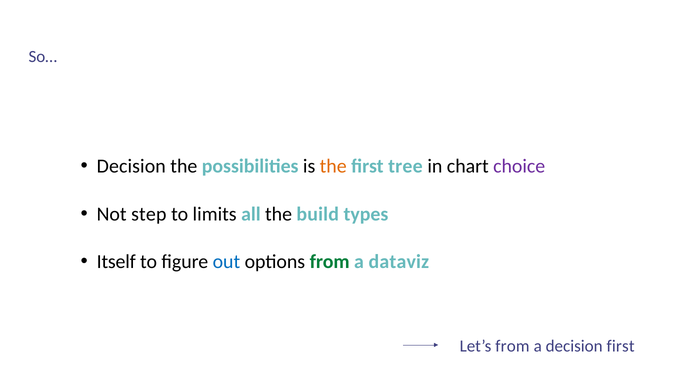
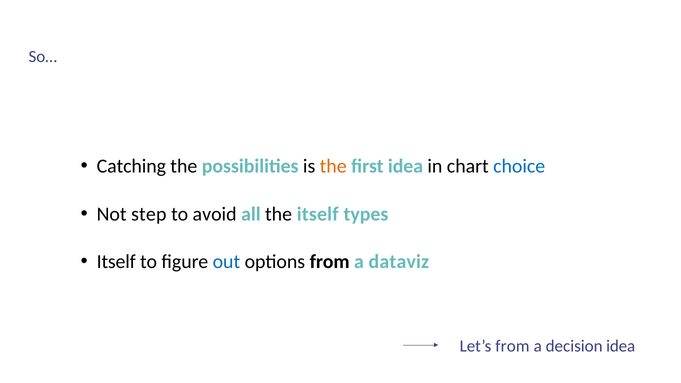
Decision at (131, 166): Decision -> Catching
first tree: tree -> idea
choice colour: purple -> blue
limits: limits -> avoid
the build: build -> itself
from at (330, 262) colour: green -> black
decision first: first -> idea
